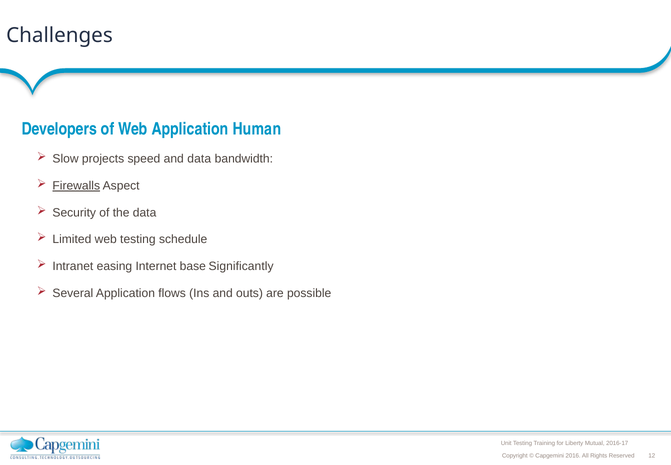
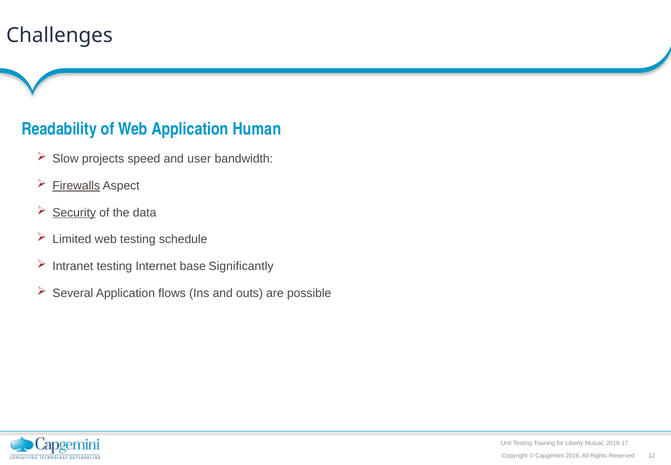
Developers: Developers -> Readability
and data: data -> user
Security underline: none -> present
Intranet easing: easing -> testing
